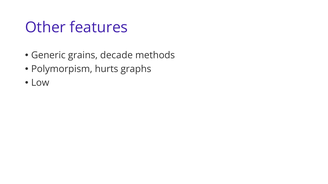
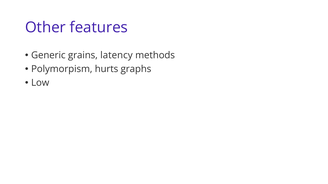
decade: decade -> latency
